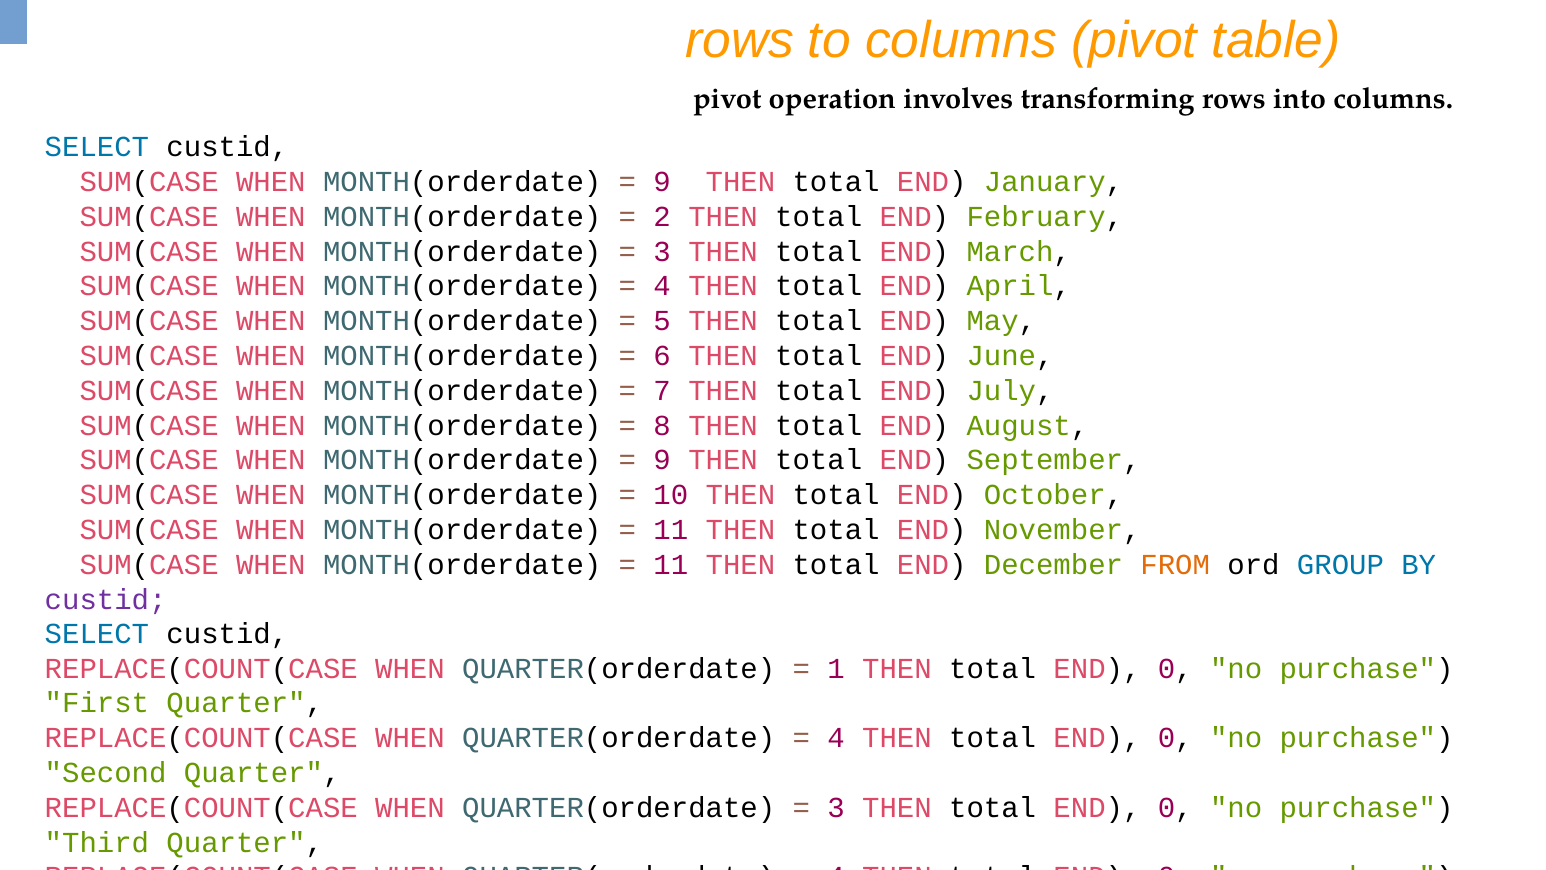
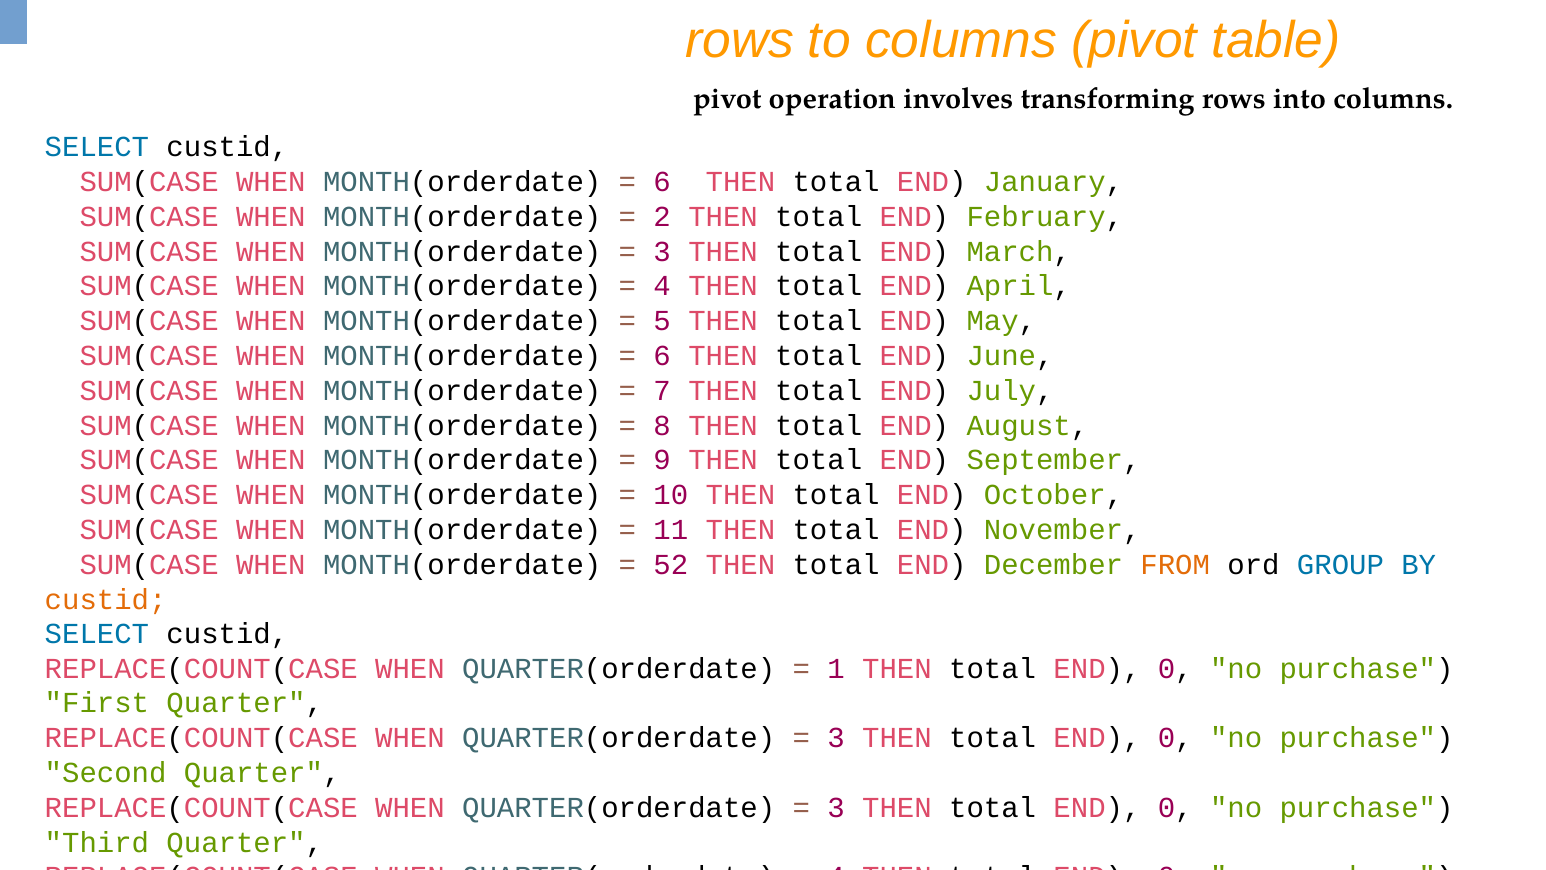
9 at (662, 182): 9 -> 6
11 at (671, 564): 11 -> 52
custid at (106, 599) colour: purple -> orange
4 at (836, 738): 4 -> 3
